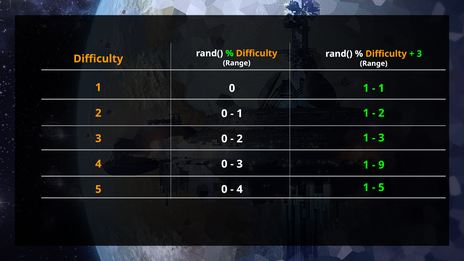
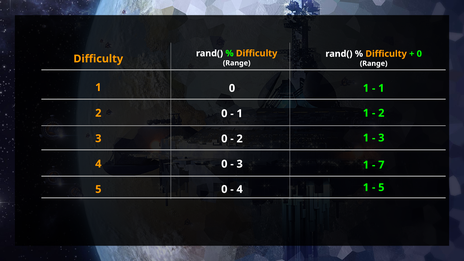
3 at (419, 54): 3 -> 0
9: 9 -> 7
